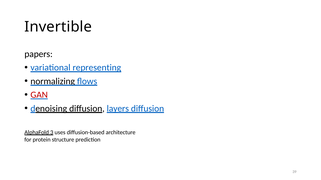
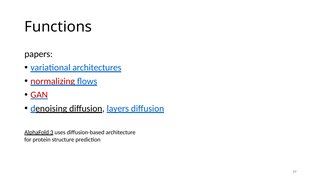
Invertible: Invertible -> Functions
representing: representing -> architectures
normalizing colour: black -> red
